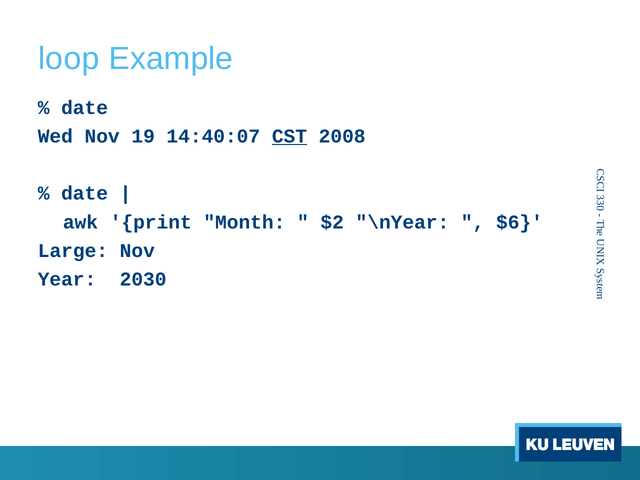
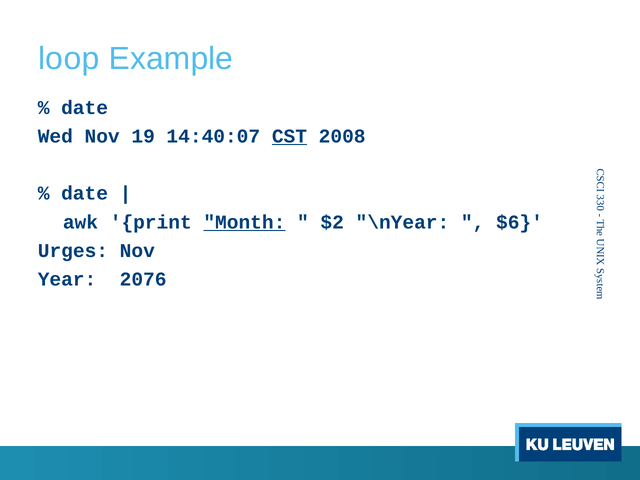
Month underline: none -> present
Large: Large -> Urges
2030: 2030 -> 2076
